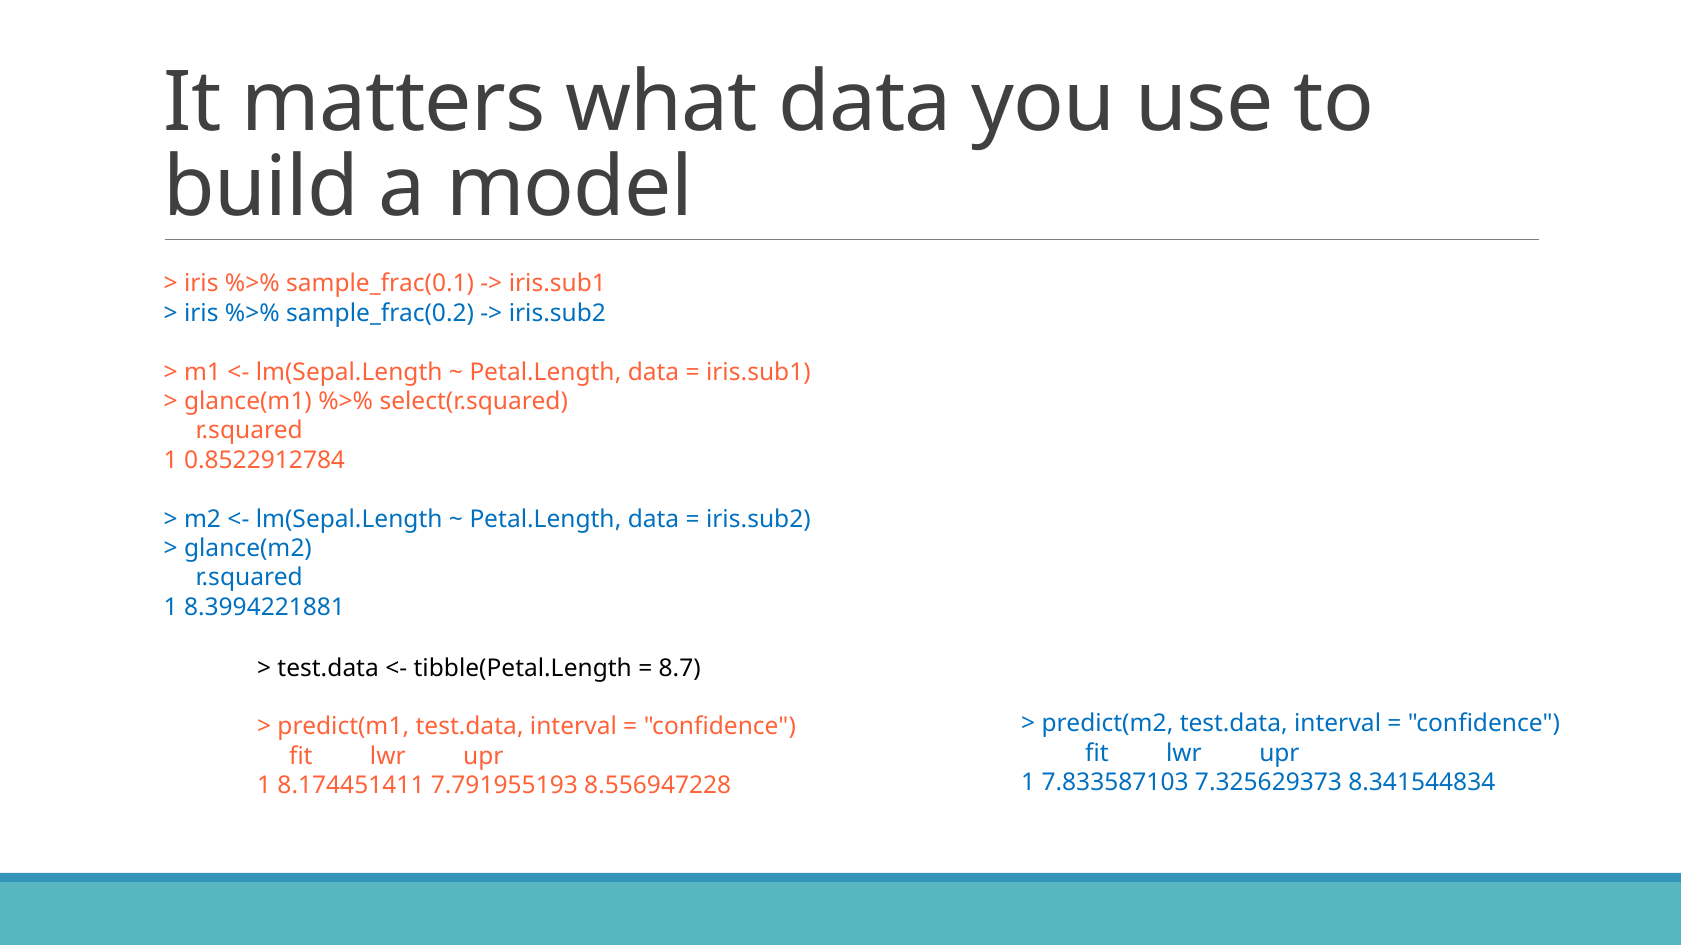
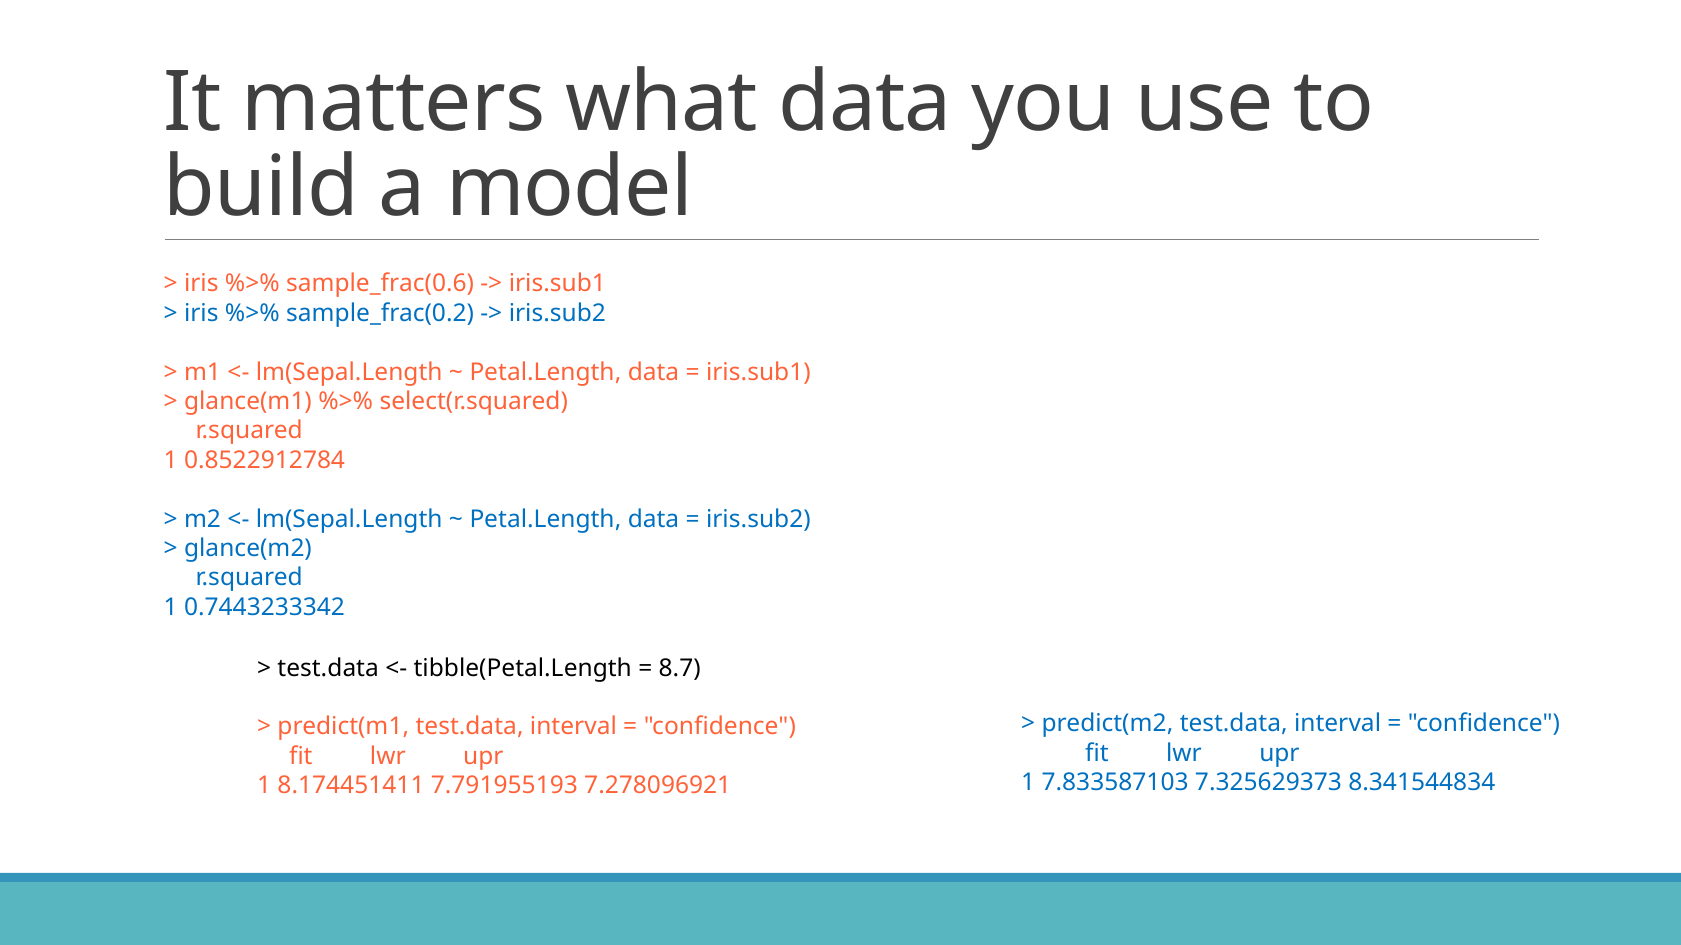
sample_frac(0.1: sample_frac(0.1 -> sample_frac(0.6
8.3994221881: 8.3994221881 -> 0.7443233342
8.556947228: 8.556947228 -> 7.278096921
